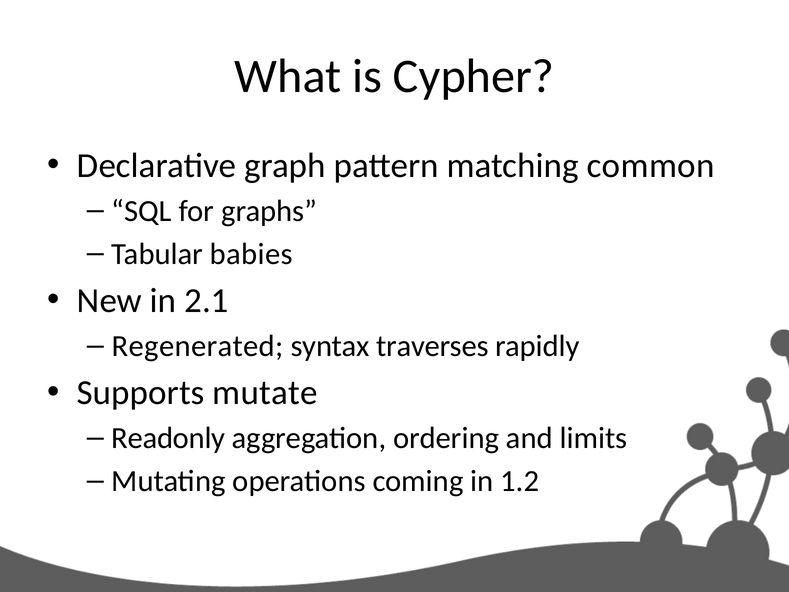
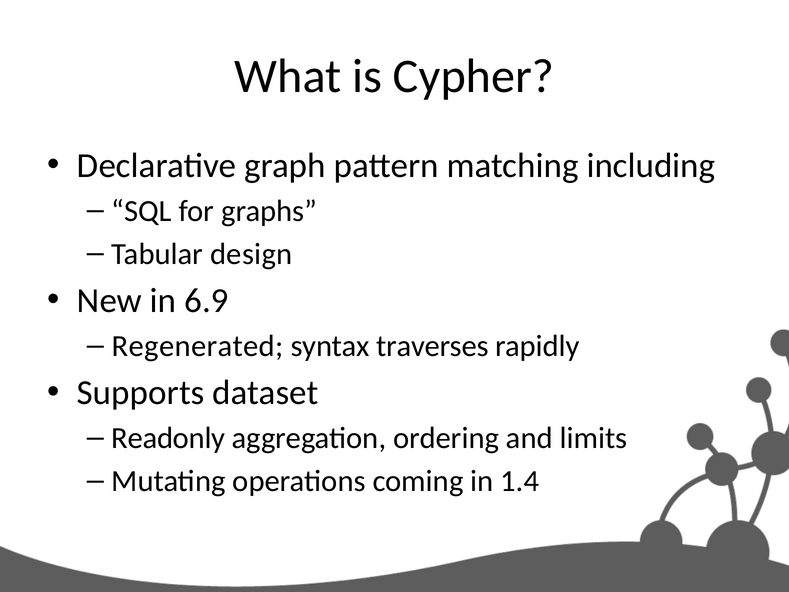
common: common -> including
babies: babies -> design
2.1: 2.1 -> 6.9
mutate: mutate -> dataset
1.2: 1.2 -> 1.4
